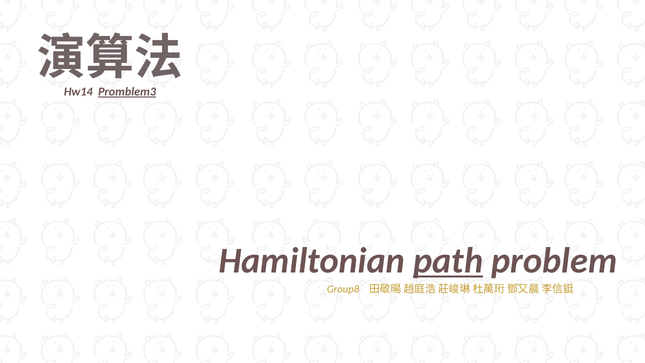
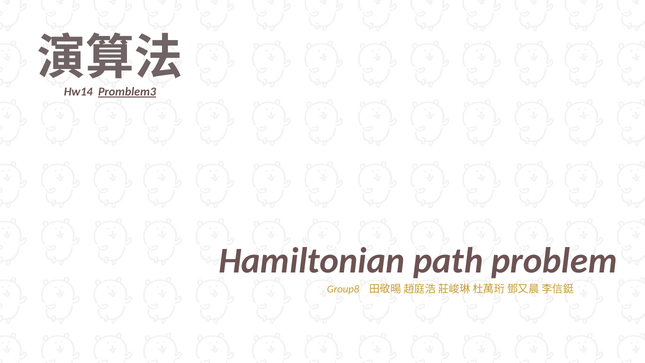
path underline: present -> none
